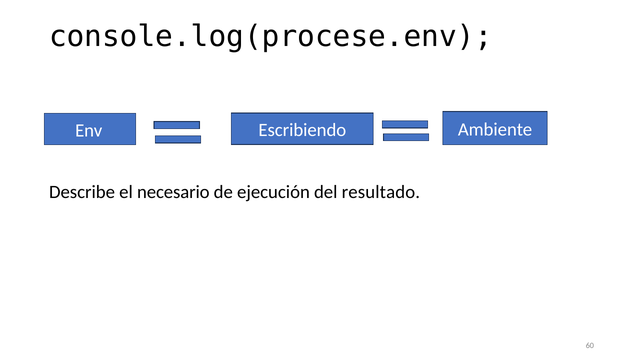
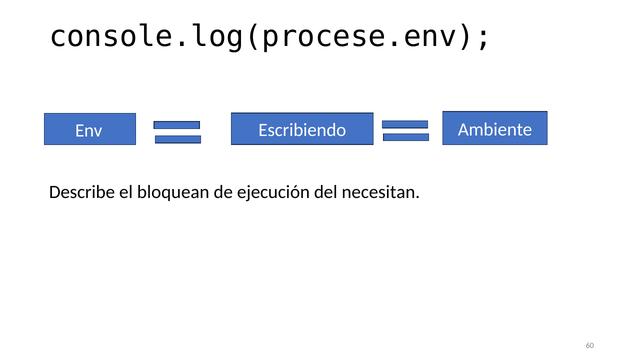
necesario: necesario -> bloquean
resultado: resultado -> necesitan
